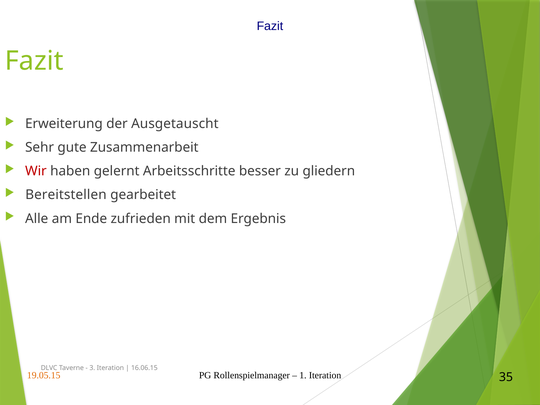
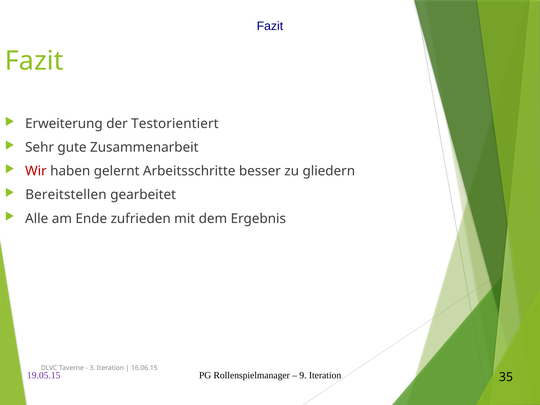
Ausgetauscht: Ausgetauscht -> Testorientiert
19.05.15 colour: orange -> purple
1: 1 -> 9
